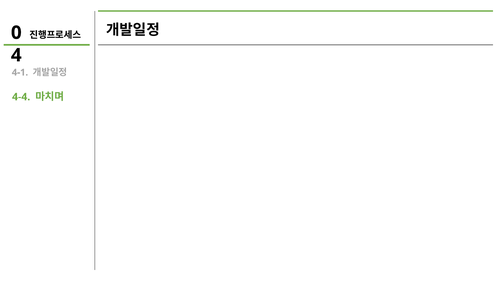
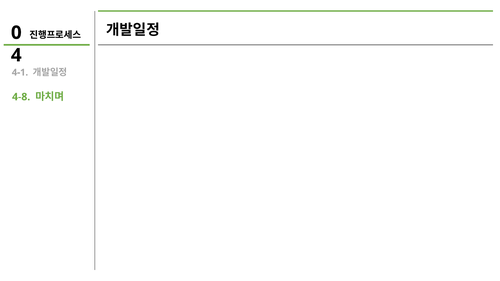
4-4: 4-4 -> 4-8
